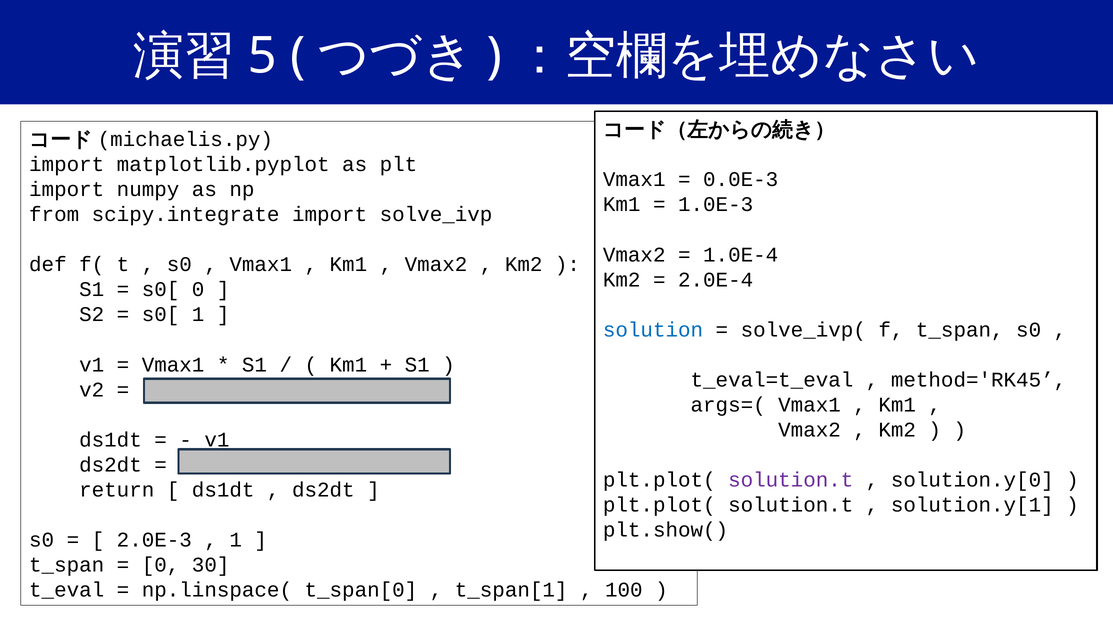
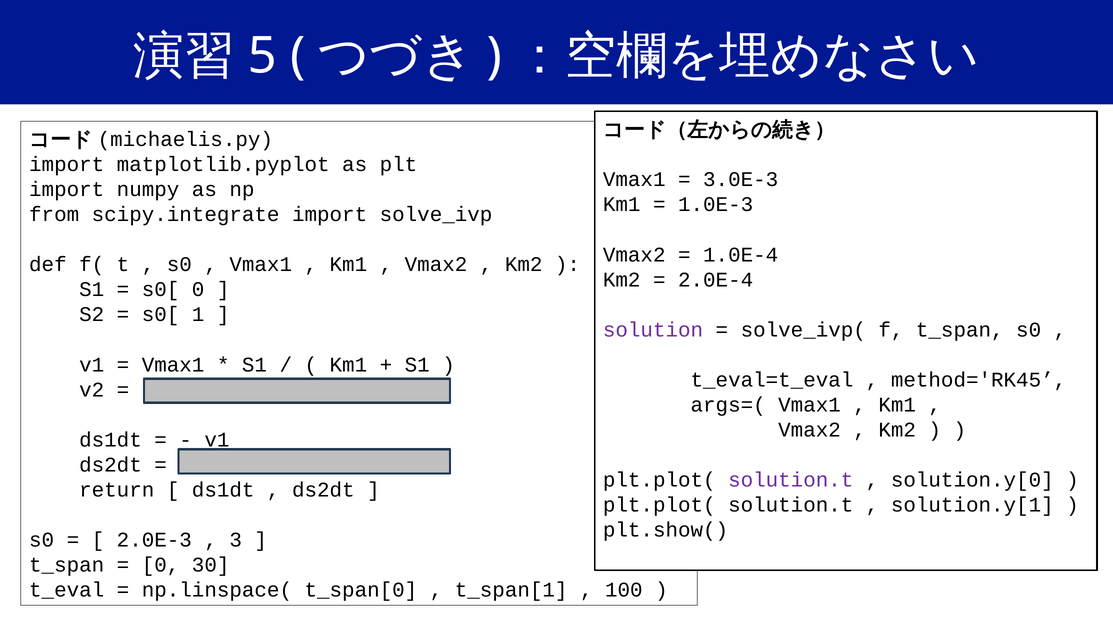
0.0E-3: 0.0E-3 -> 3.0E-3
solution colour: blue -> purple
1 at (236, 540): 1 -> 3
